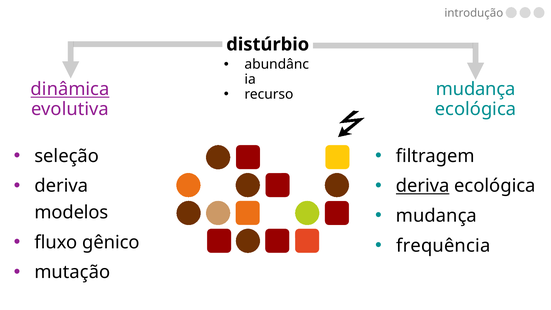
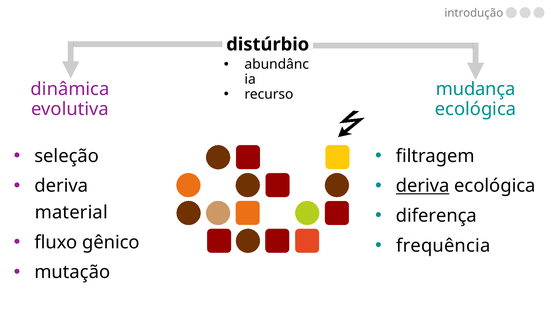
dinâmica underline: present -> none
mudança at (436, 216): mudança -> diferença
modelos: modelos -> material
